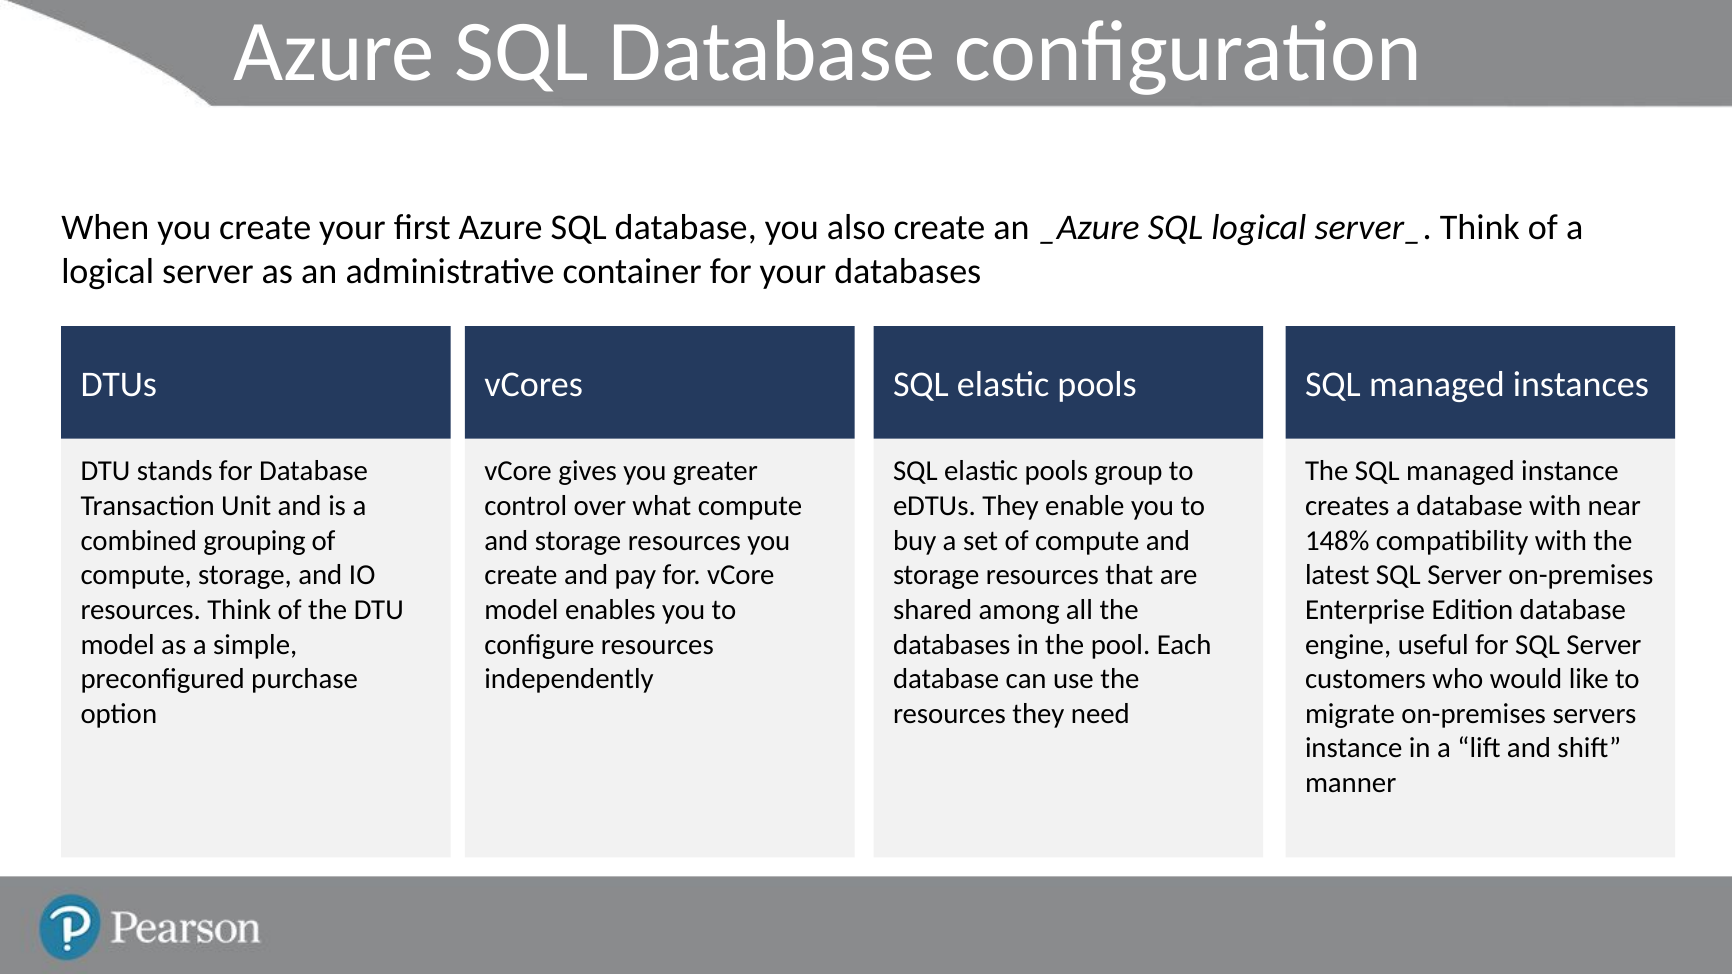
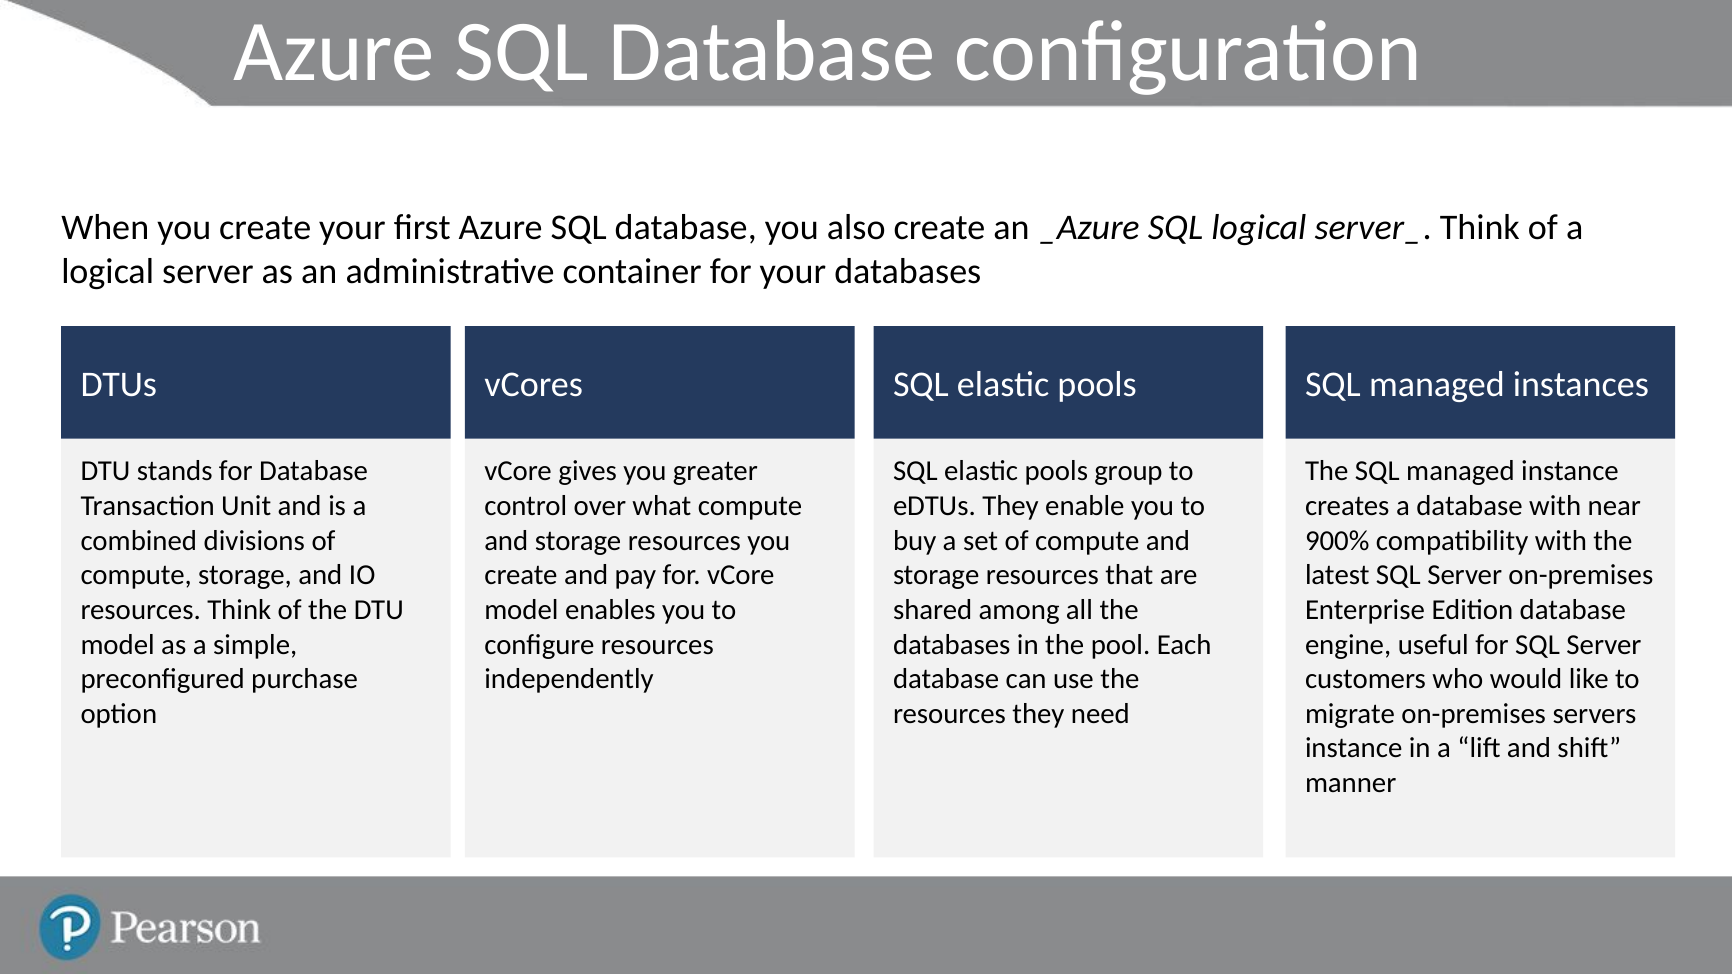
grouping: grouping -> divisions
148%: 148% -> 900%
